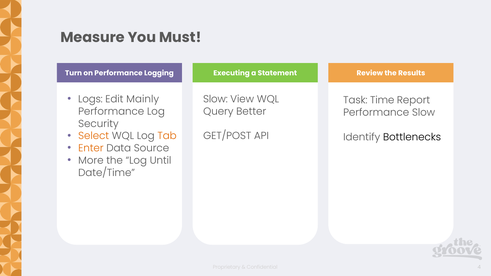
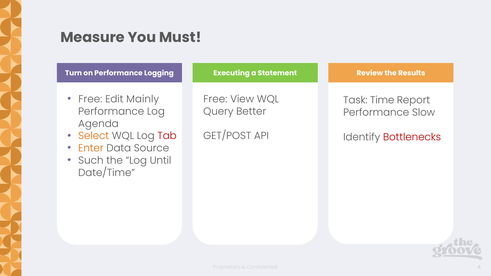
Logs at (90, 99): Logs -> Free
Slow at (215, 99): Slow -> Free
Security: Security -> Agenda
Tab colour: orange -> red
Bottlenecks colour: black -> red
More: More -> Such
